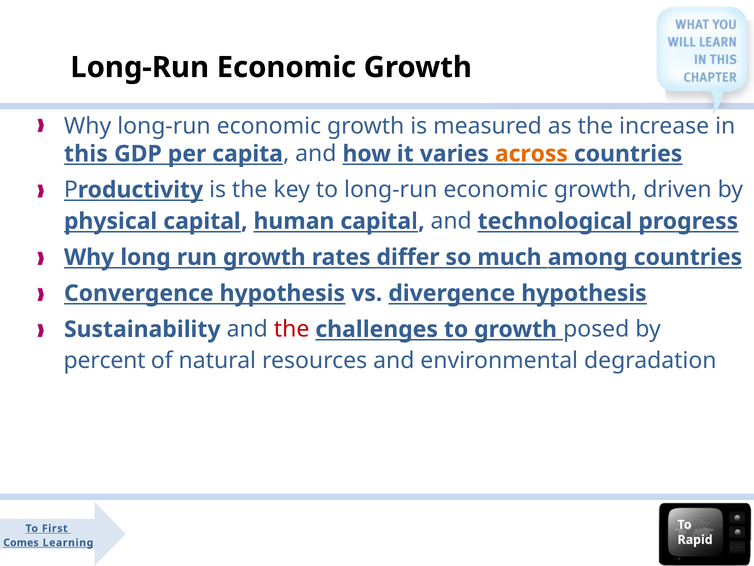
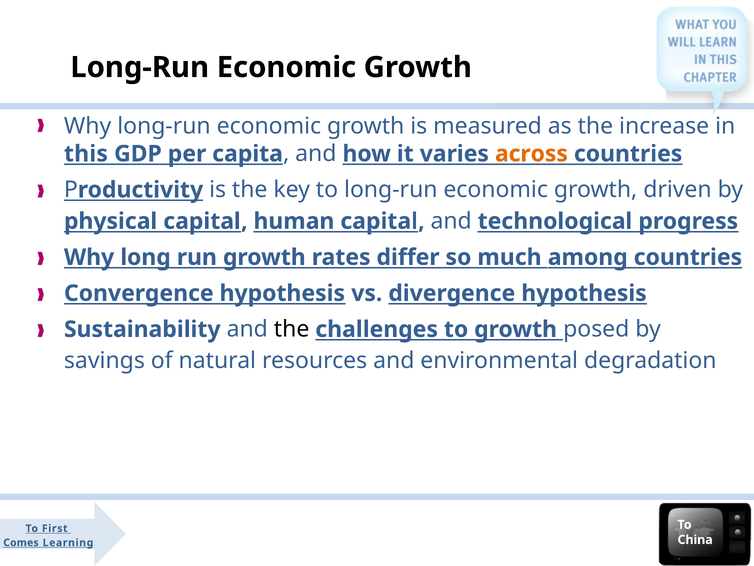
the at (292, 329) colour: red -> black
percent: percent -> savings
Rapid: Rapid -> China
